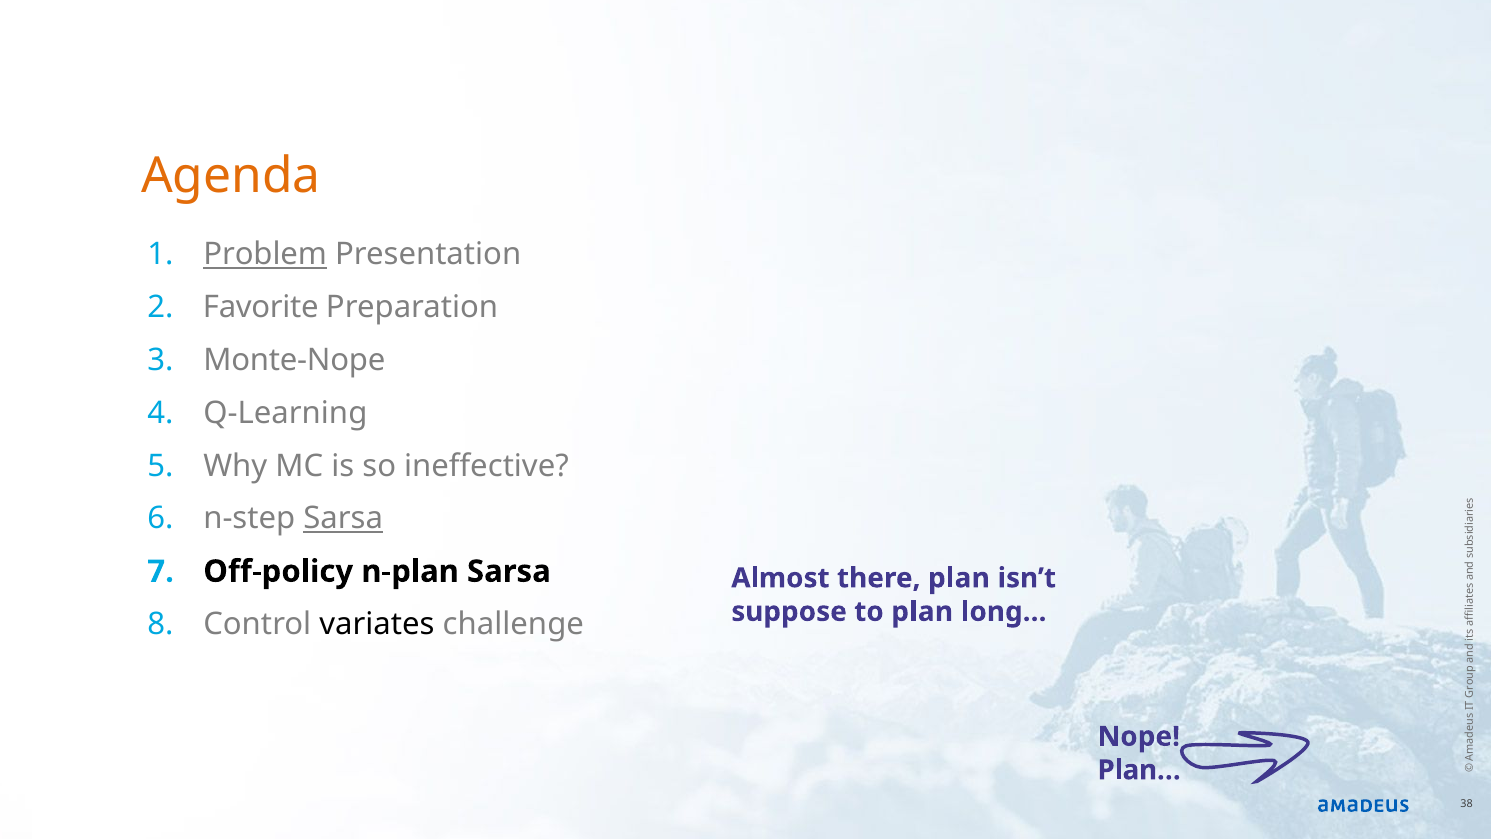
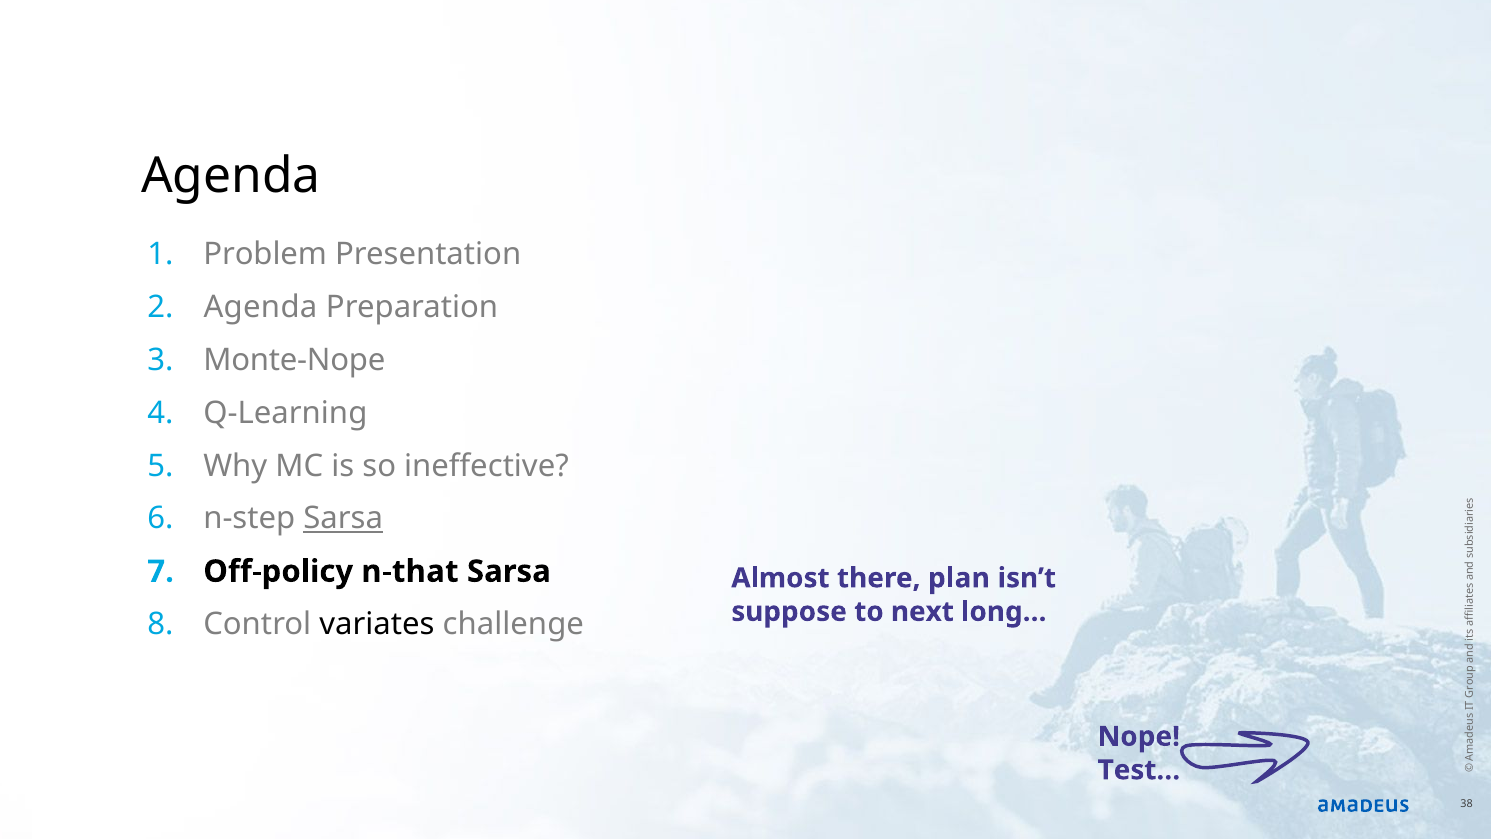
Agenda at (231, 176) colour: orange -> black
Problem underline: present -> none
Favorite at (261, 307): Favorite -> Agenda
n-plan: n-plan -> n-that
to plan: plan -> next
Plan…: Plan… -> Test…
